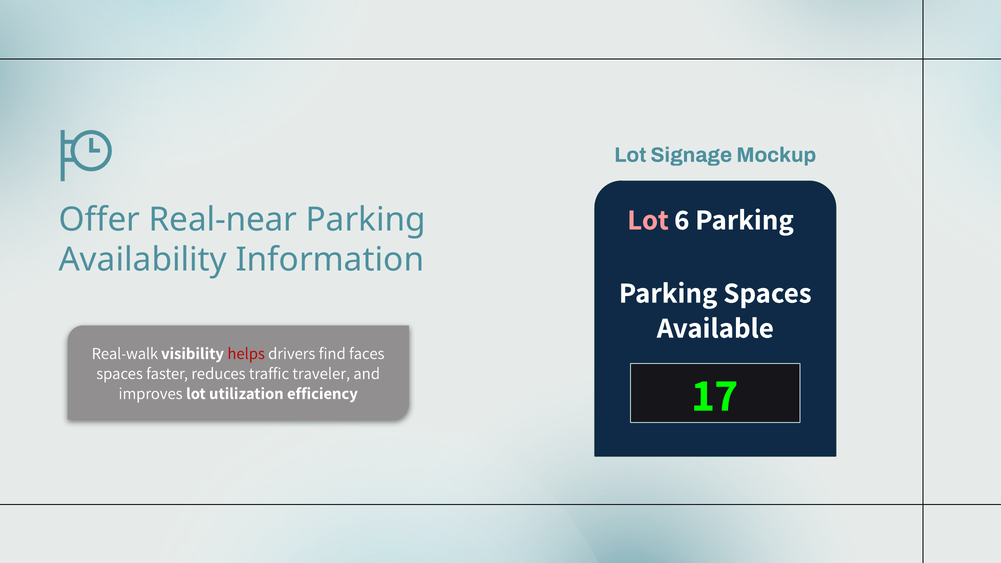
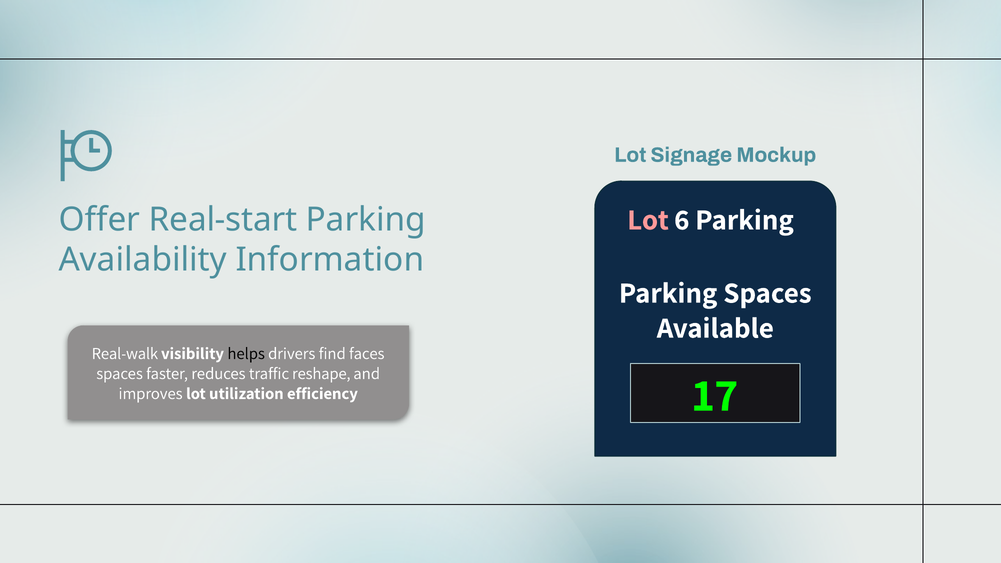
Real-near: Real-near -> Real-start
helps colour: red -> black
traveler: traveler -> reshape
